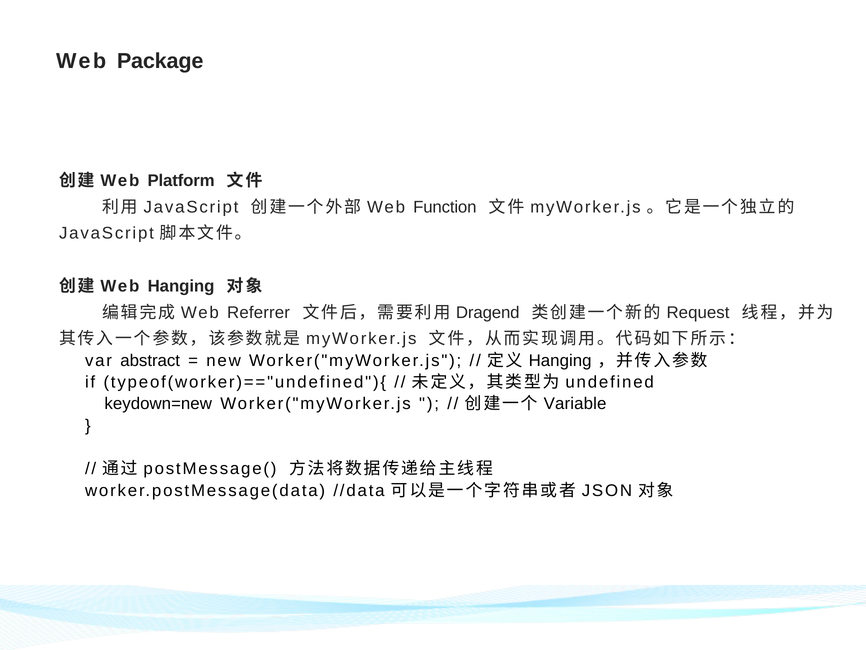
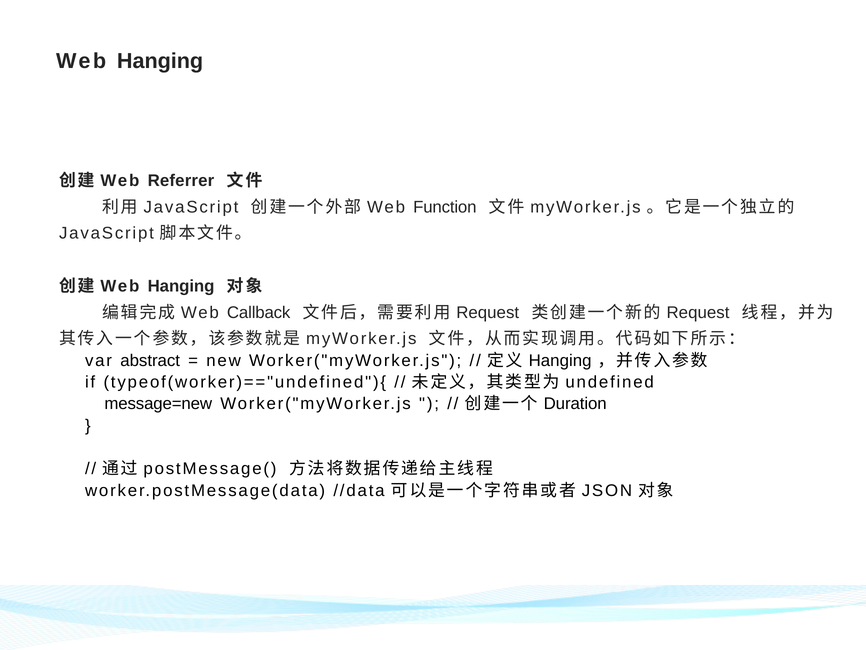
Package at (160, 61): Package -> Hanging
Platform: Platform -> Referrer
Referrer: Referrer -> Callback
Dragend at (488, 312): Dragend -> Request
keydown=new: keydown=new -> message=new
Variable: Variable -> Duration
